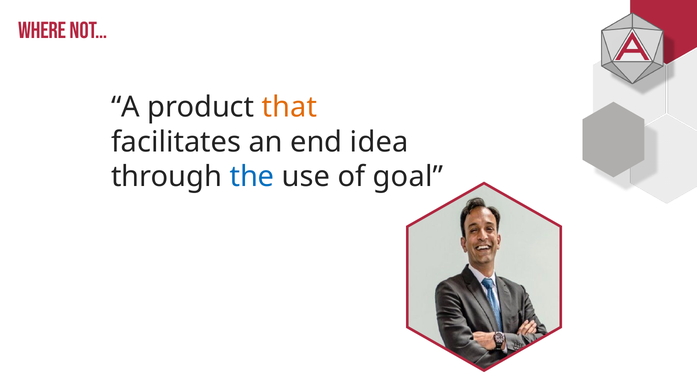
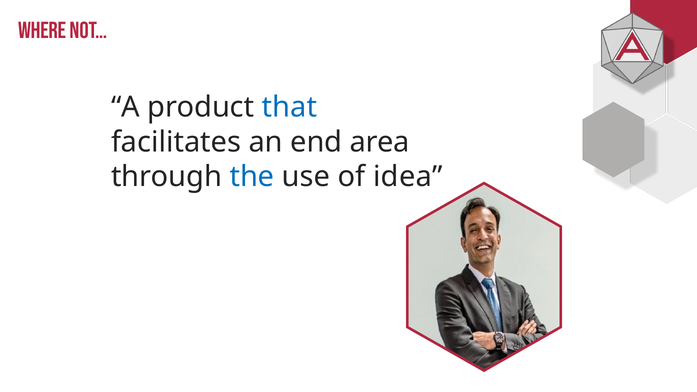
that colour: orange -> blue
idea: idea -> area
goal: goal -> idea
